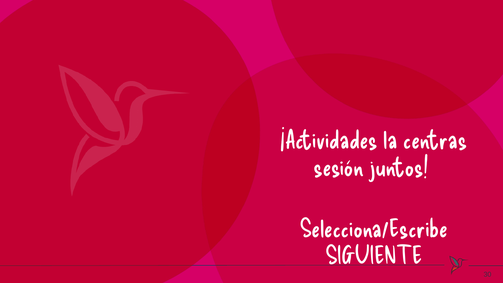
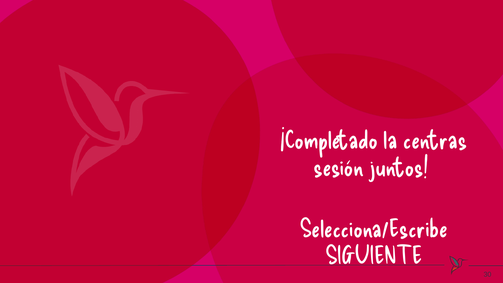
¡Actividades: ¡Actividades -> ¡Completado
